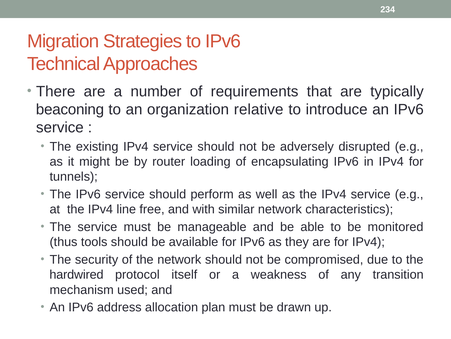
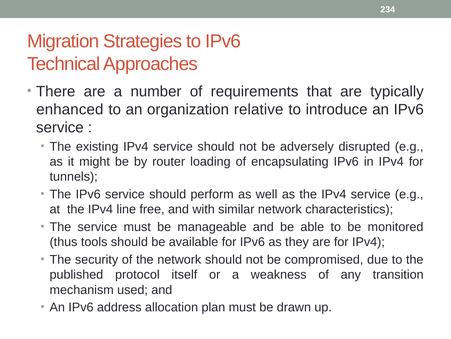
beaconing: beaconing -> enhanced
hardwired: hardwired -> published
